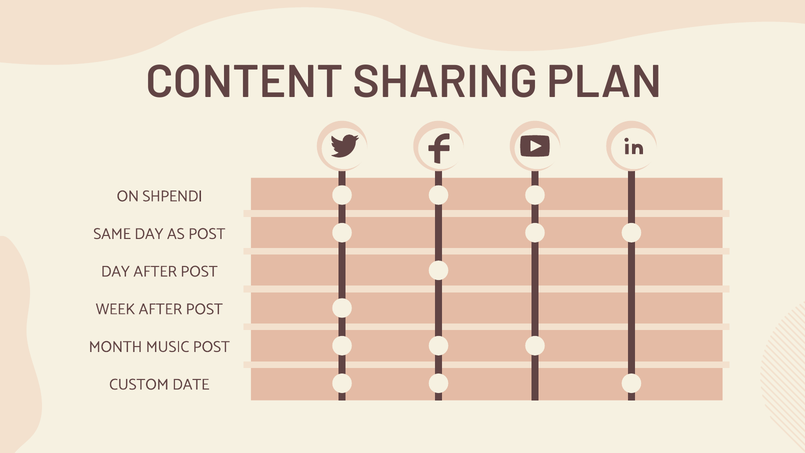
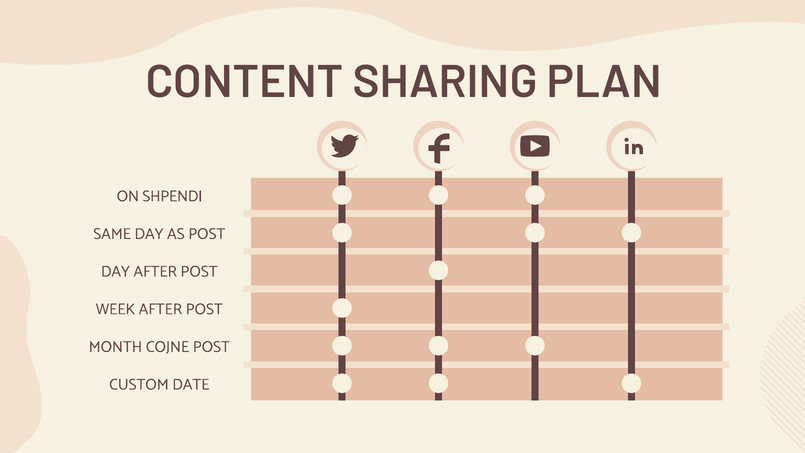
MUSIC: MUSIC -> COJNE
